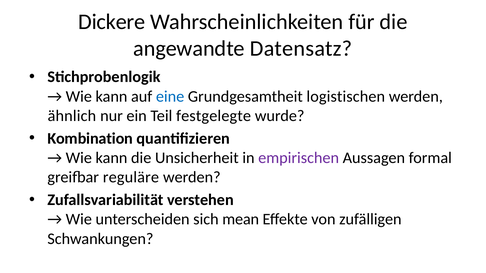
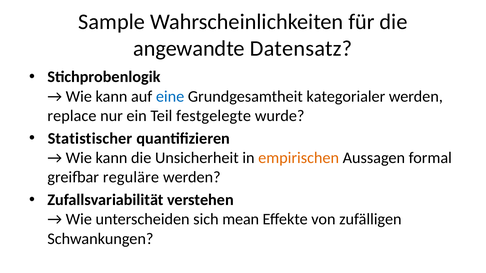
Dickere: Dickere -> Sample
logistischen: logistischen -> kategorialer
ähnlich: ähnlich -> replace
Kombination: Kombination -> Statistischer
empirischen colour: purple -> orange
